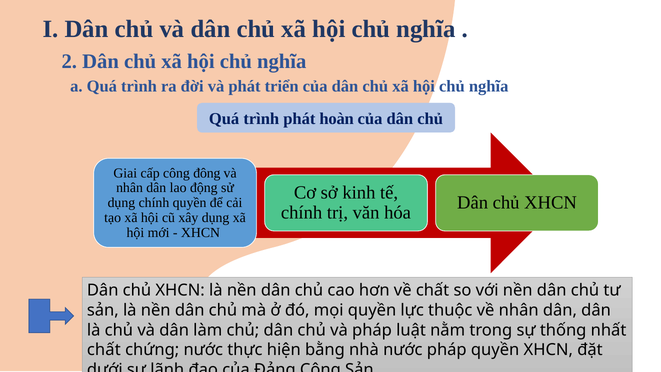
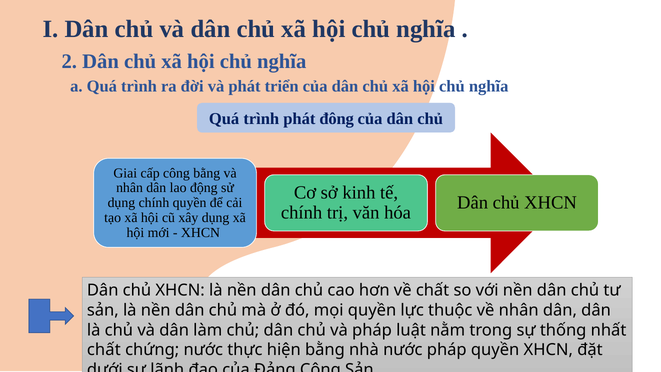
hoàn: hoàn -> đông
đông at (207, 173): đông -> bằng
